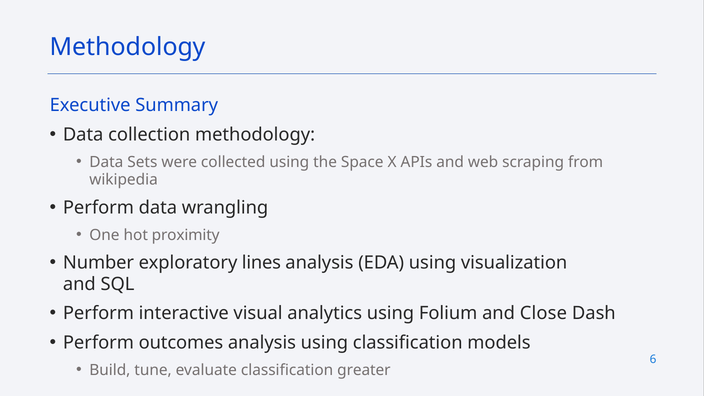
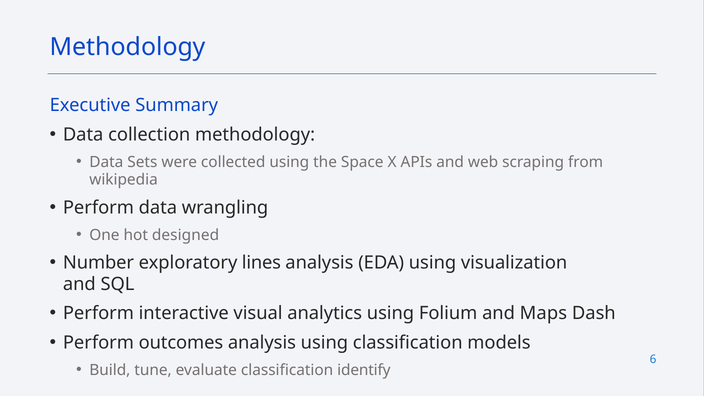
proximity: proximity -> designed
Close: Close -> Maps
greater: greater -> identify
